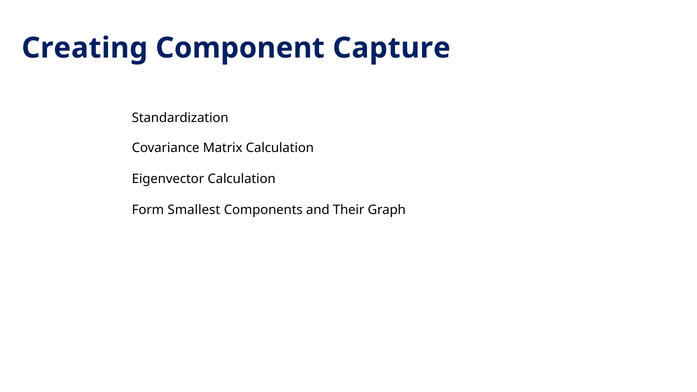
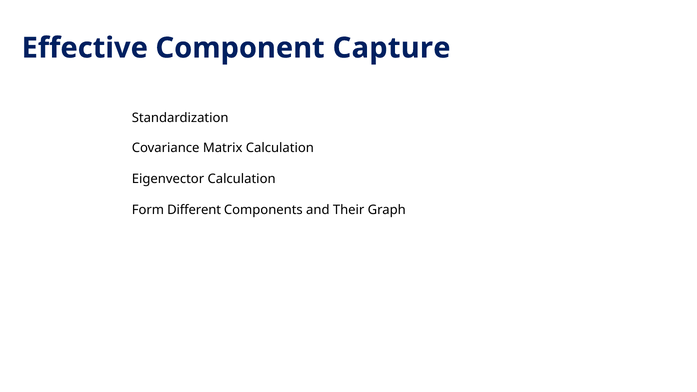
Creating: Creating -> Effective
Smallest: Smallest -> Different
